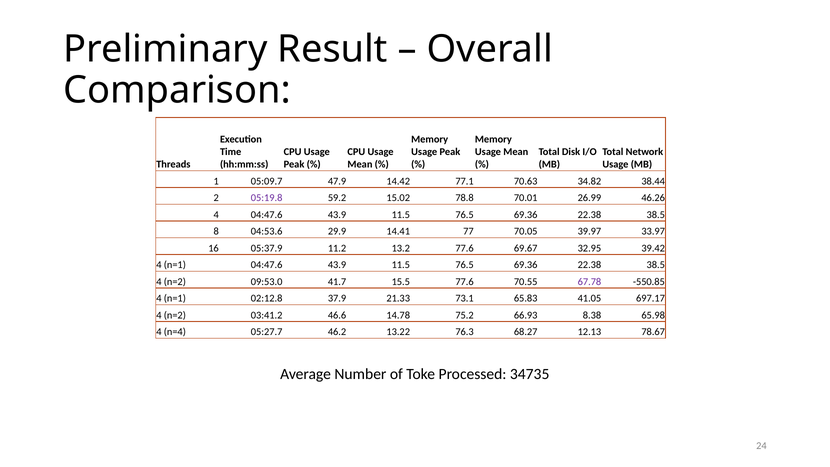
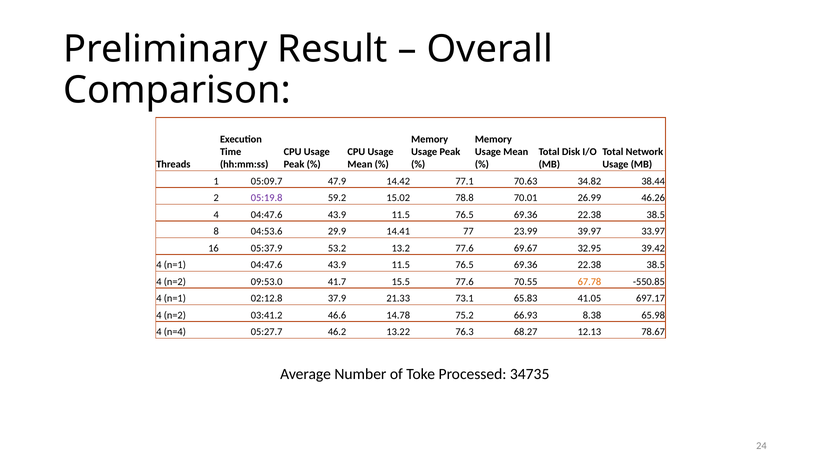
70.05: 70.05 -> 23.99
11.2: 11.2 -> 53.2
67.78 colour: purple -> orange
